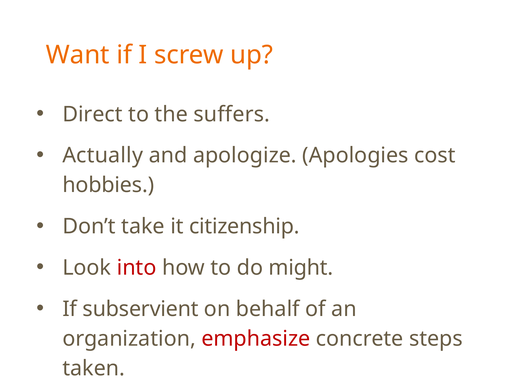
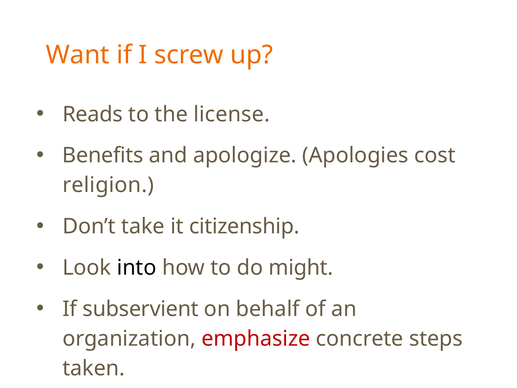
Direct: Direct -> Reads
suffers: suffers -> license
Actually: Actually -> Benefits
hobbies: hobbies -> religion
into colour: red -> black
